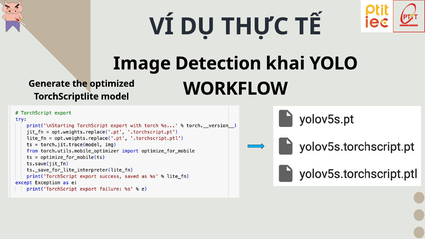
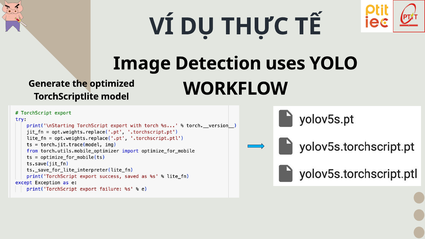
khai: khai -> uses
